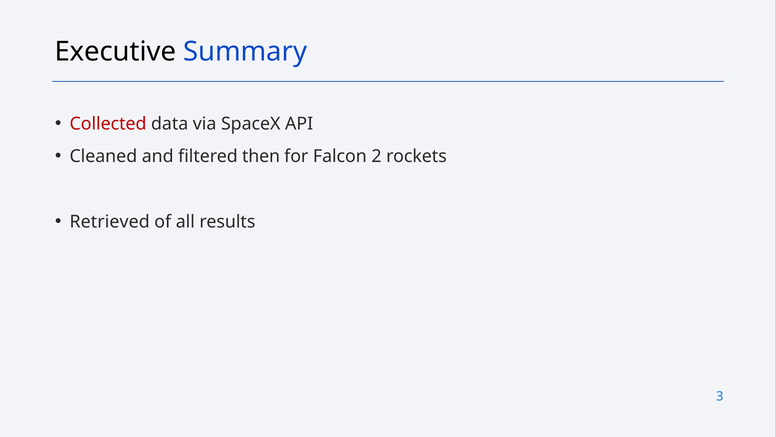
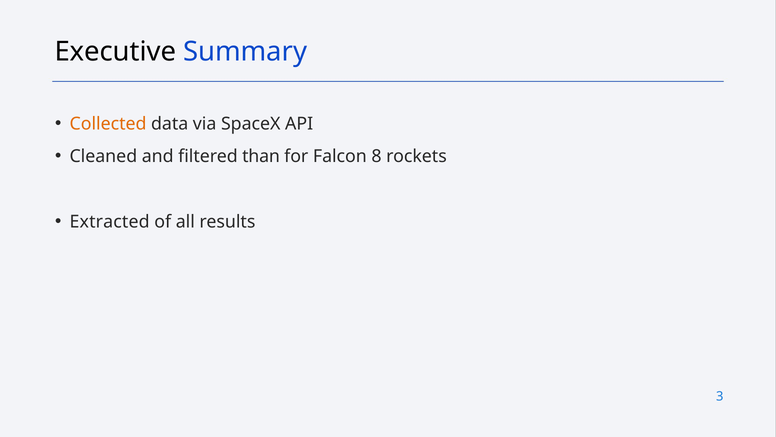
Collected colour: red -> orange
then: then -> than
2: 2 -> 8
Retrieved: Retrieved -> Extracted
